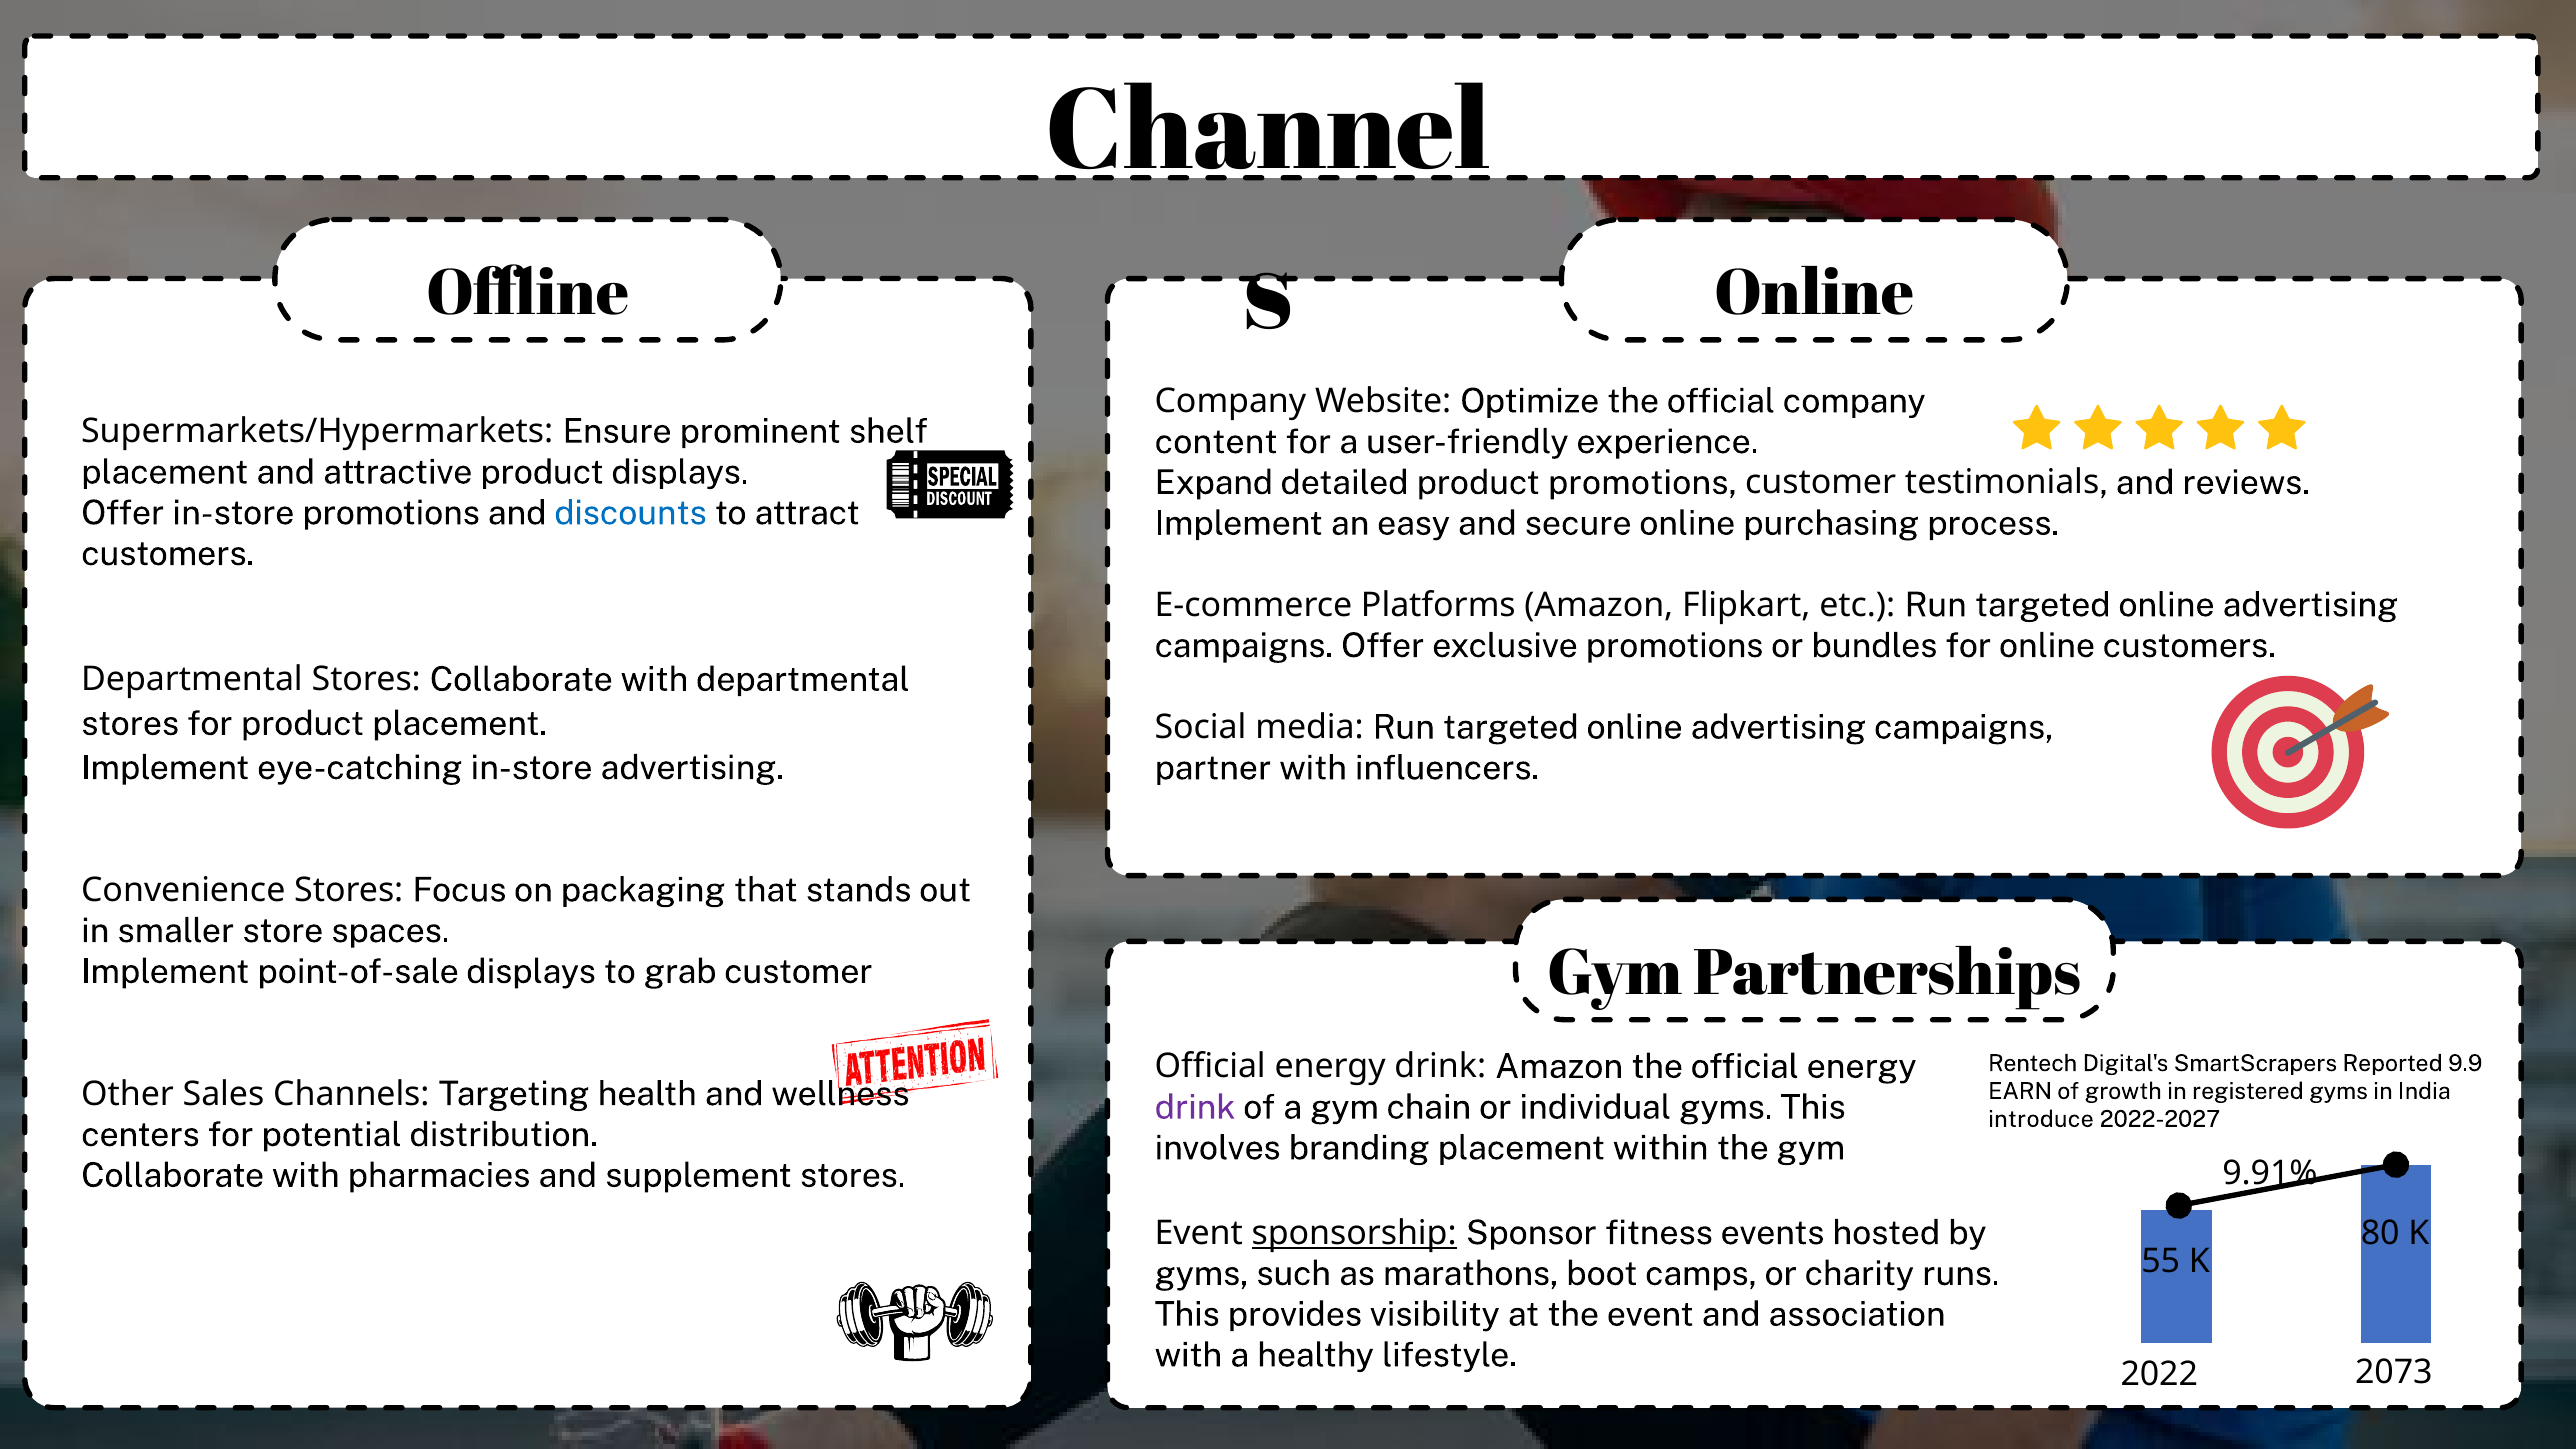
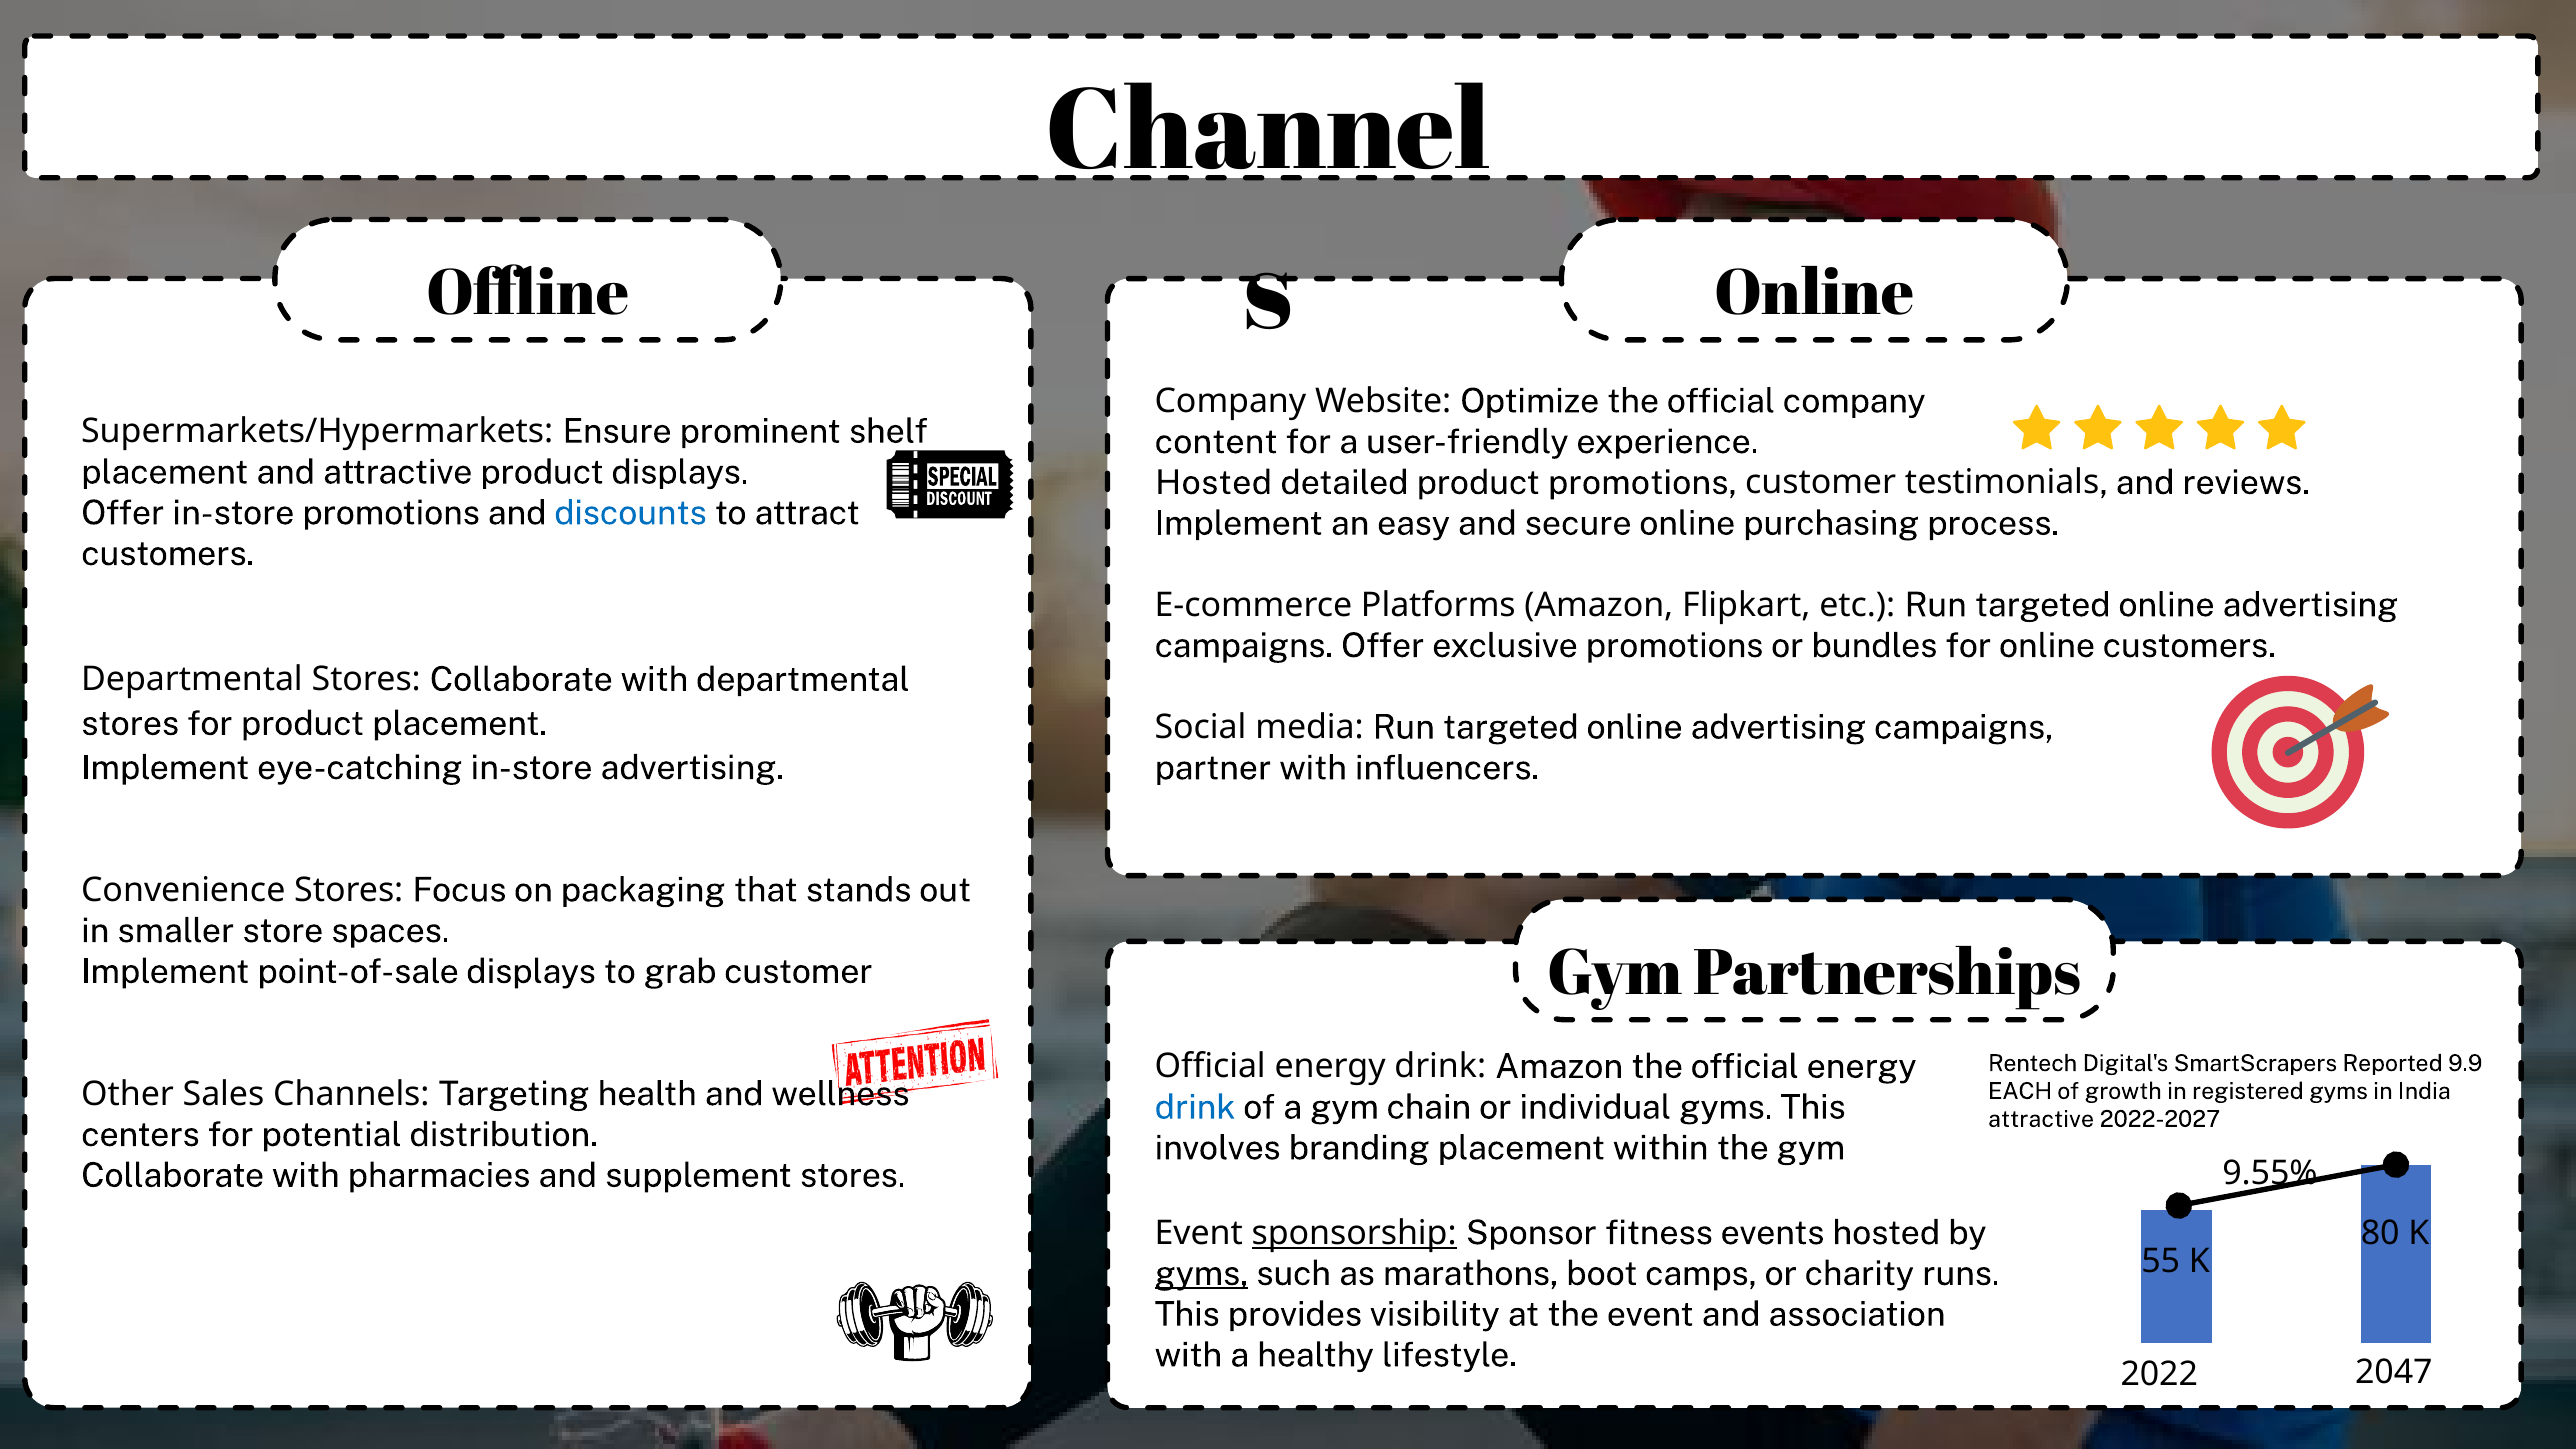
Expand at (1214, 483): Expand -> Hosted
EARN: EARN -> EACH
drink at (1195, 1107) colour: purple -> blue
introduce at (2041, 1119): introduce -> attractive
9.91%: 9.91% -> 9.55%
gyms at (1202, 1274) underline: none -> present
2073: 2073 -> 2047
